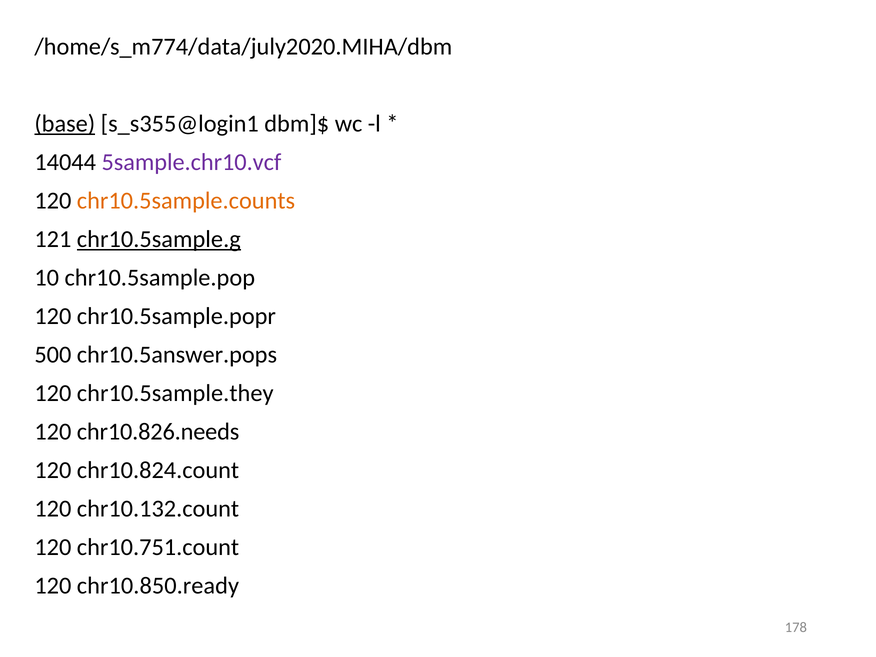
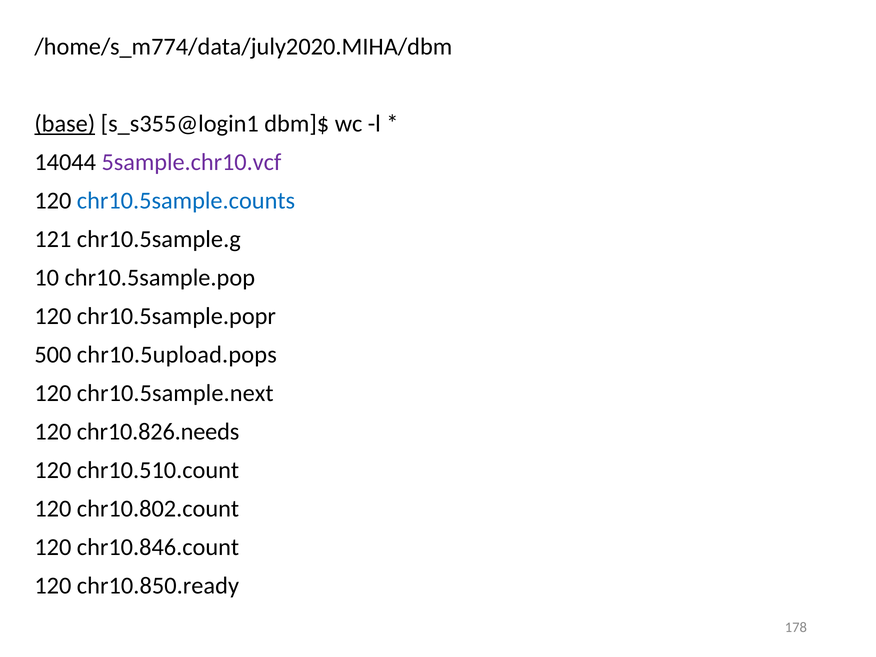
chr10.5sample.counts colour: orange -> blue
chr10.5sample.g underline: present -> none
chr10.5answer.pops: chr10.5answer.pops -> chr10.5upload.pops
chr10.5sample.they: chr10.5sample.they -> chr10.5sample.next
chr10.824.count: chr10.824.count -> chr10.510.count
chr10.132.count: chr10.132.count -> chr10.802.count
chr10.751.count: chr10.751.count -> chr10.846.count
